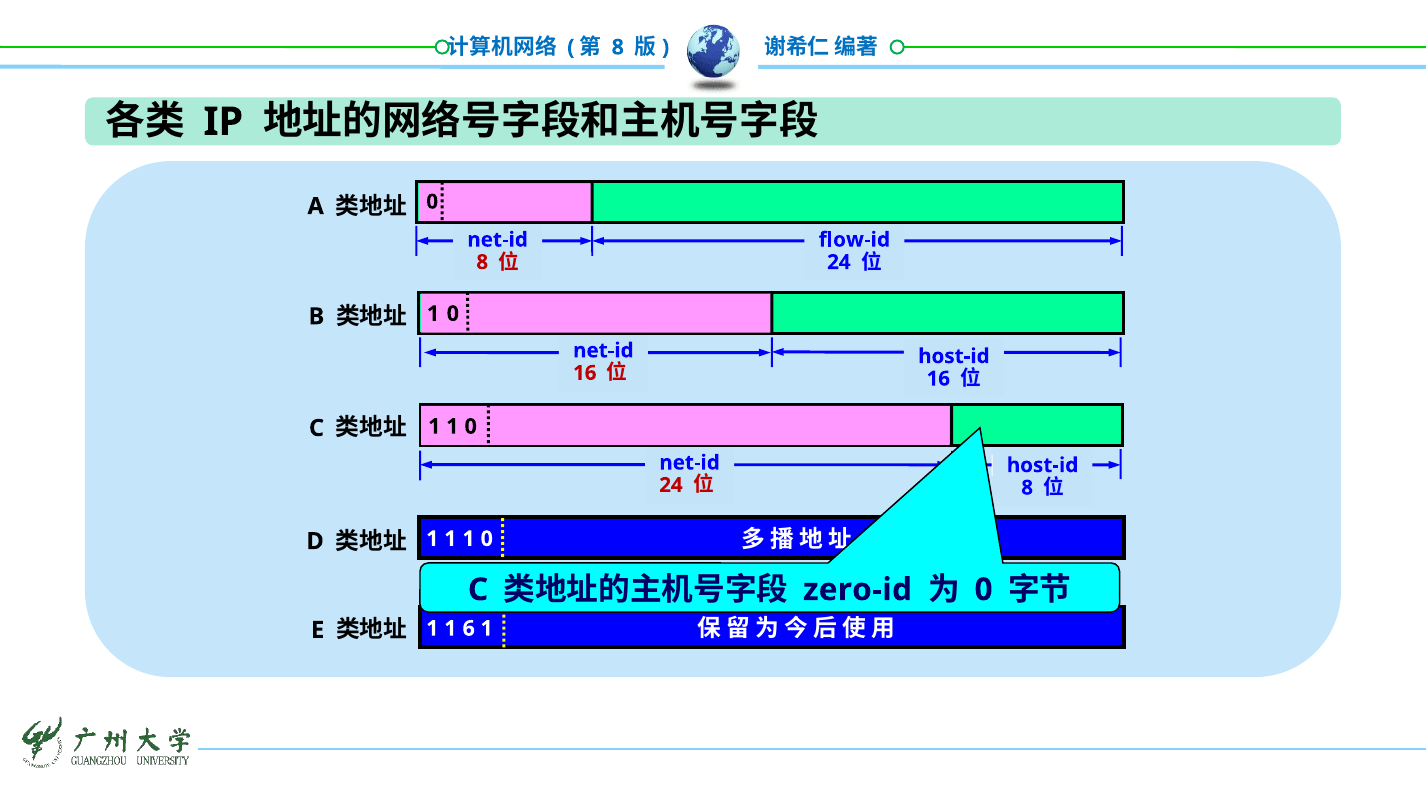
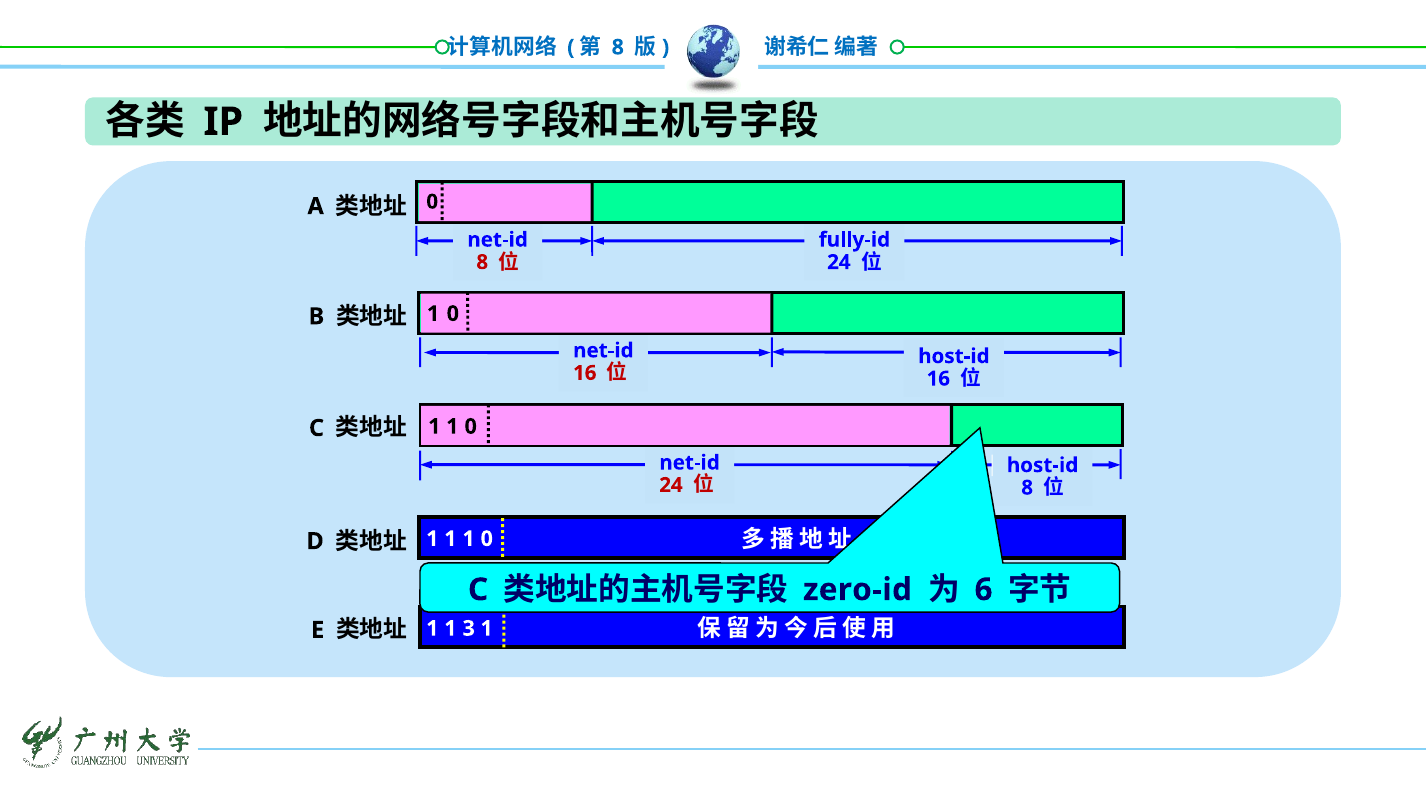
flow-id: flow-id -> fully-id
0 at (984, 590): 0 -> 6
6: 6 -> 3
